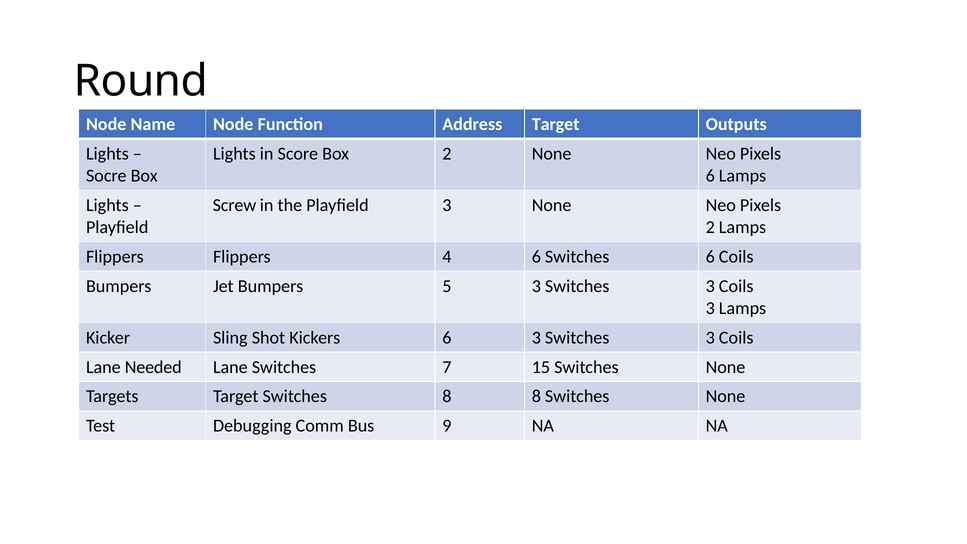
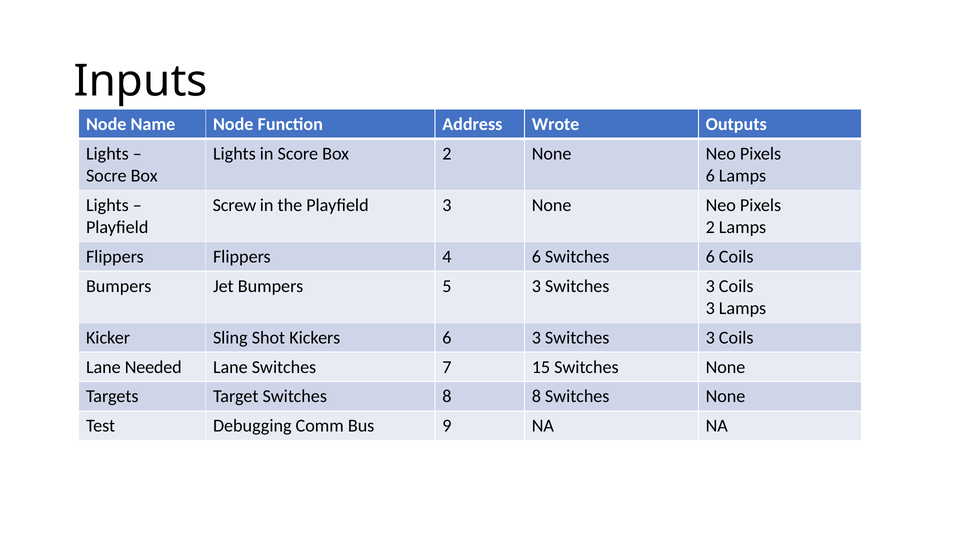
Round: Round -> Inputs
Address Target: Target -> Wrote
